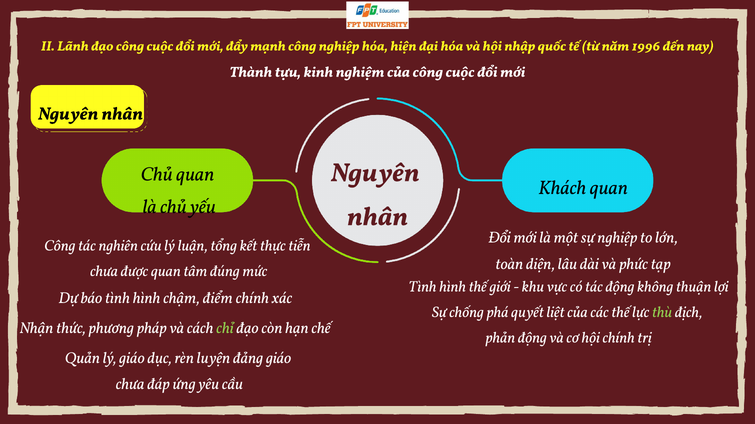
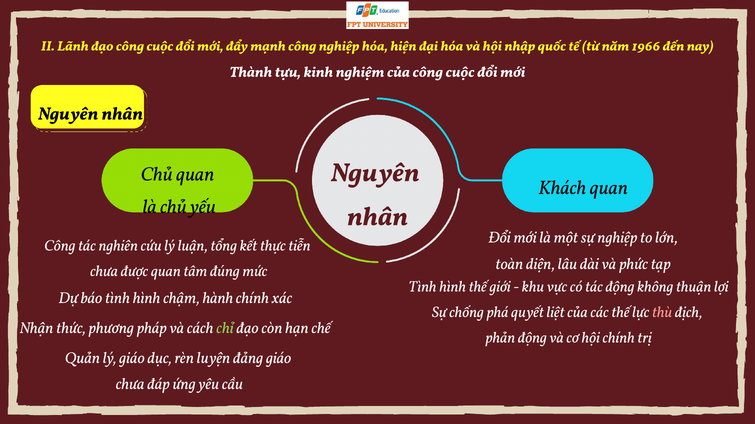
1996: 1996 -> 1966
điểm: điểm -> hành
thù colour: light green -> pink
